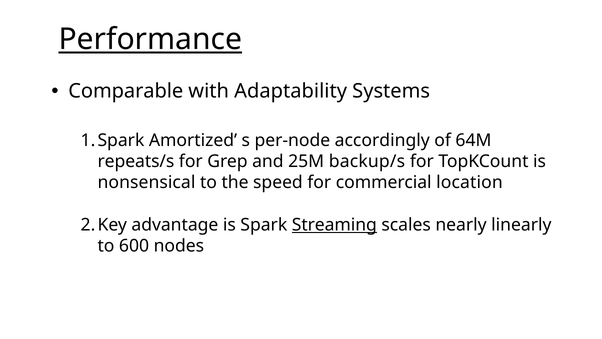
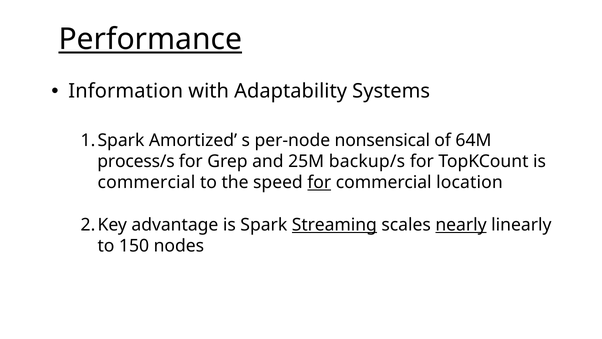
Comparable: Comparable -> Information
accordingly: accordingly -> nonsensical
repeats/s: repeats/s -> process/s
nonsensical at (146, 182): nonsensical -> commercial
for at (319, 182) underline: none -> present
nearly underline: none -> present
600: 600 -> 150
